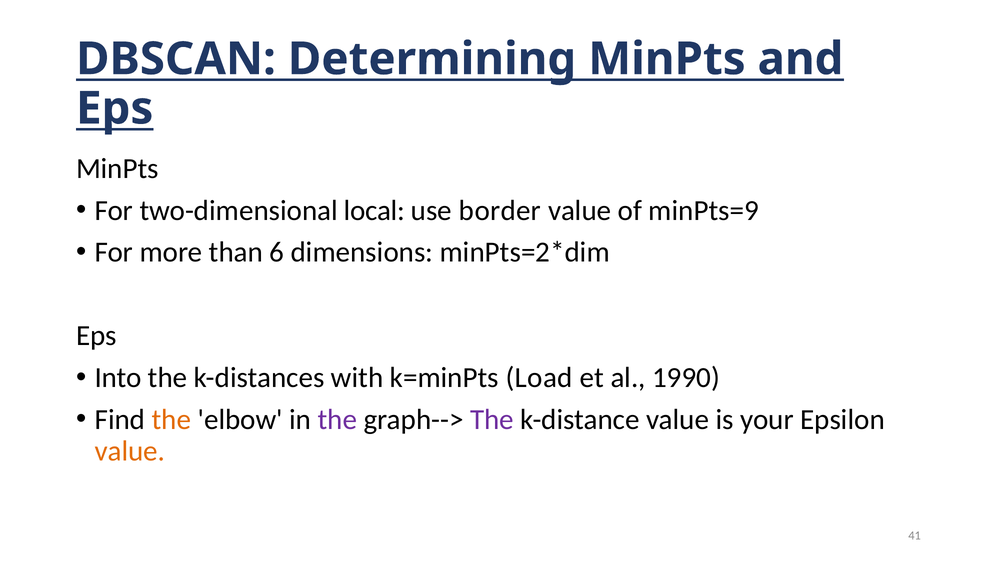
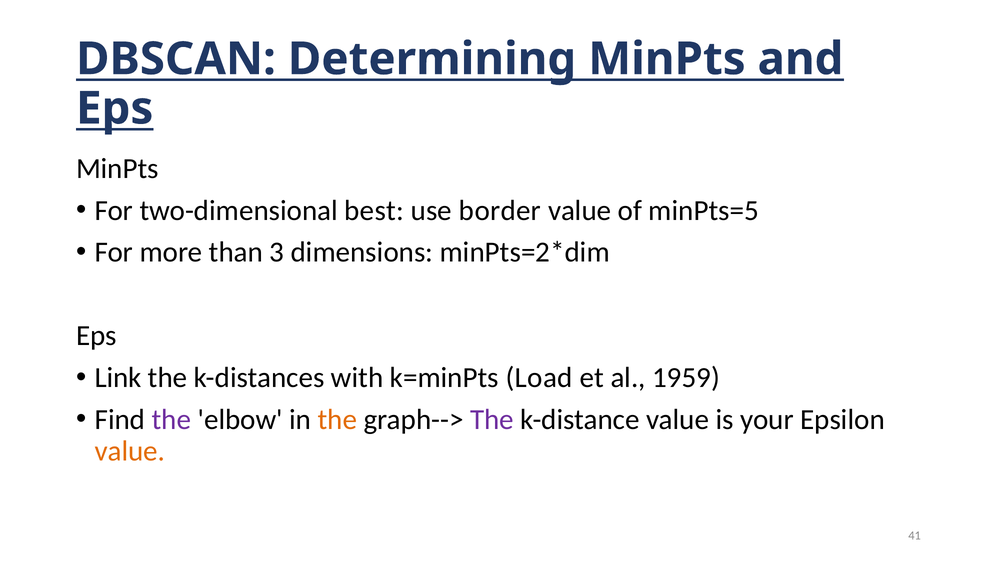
local: local -> best
minPts=9: minPts=9 -> minPts=5
6: 6 -> 3
Into: Into -> Link
1990: 1990 -> 1959
the at (171, 419) colour: orange -> purple
the at (337, 419) colour: purple -> orange
